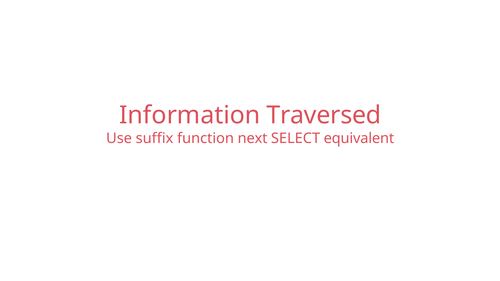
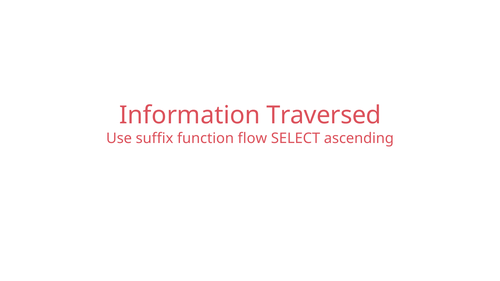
next: next -> flow
equivalent: equivalent -> ascending
